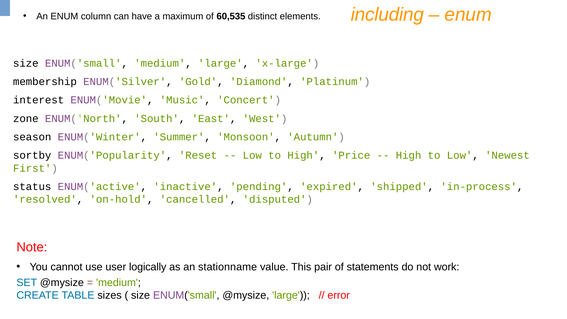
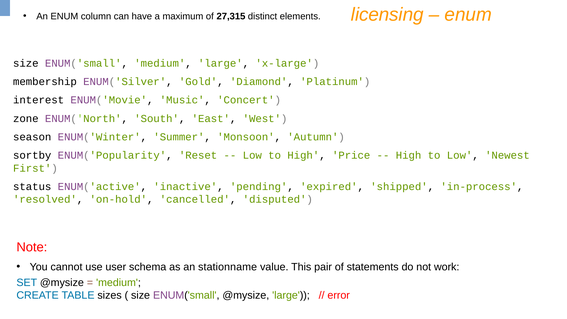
including: including -> licensing
60,535: 60,535 -> 27,315
logically: logically -> schema
